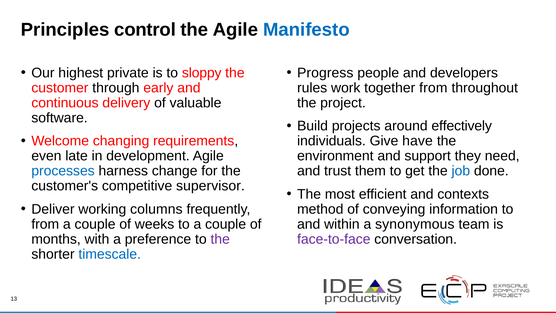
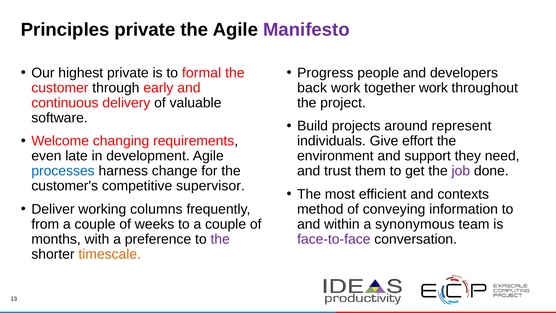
Principles control: control -> private
Manifesto colour: blue -> purple
sloppy: sloppy -> formal
rules: rules -> back
together from: from -> work
effectively: effectively -> represent
have: have -> effort
job colour: blue -> purple
timescale colour: blue -> orange
